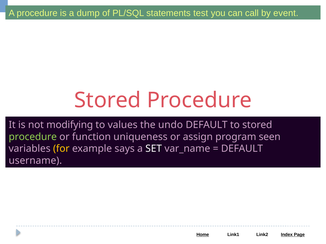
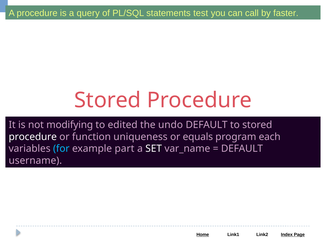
dump: dump -> query
event: event -> faster
values: values -> edited
procedure at (33, 137) colour: light green -> white
assign: assign -> equals
seen: seen -> each
for colour: yellow -> light blue
says: says -> part
